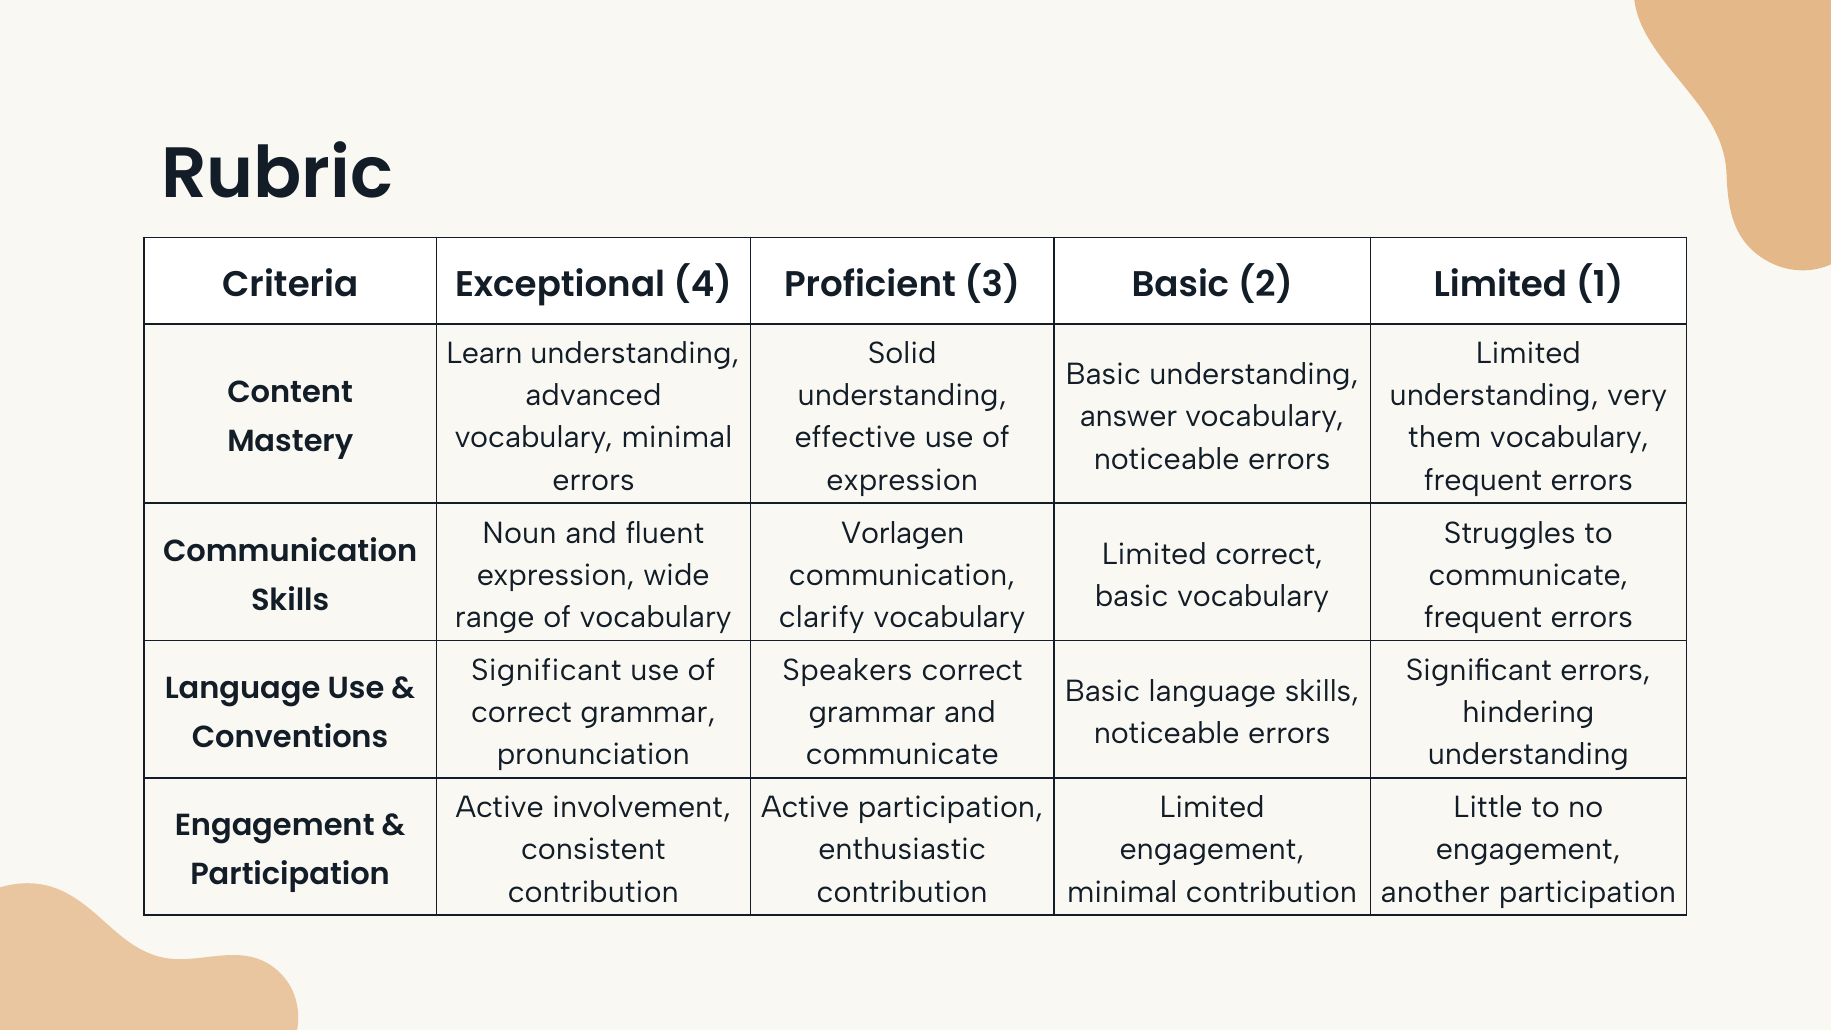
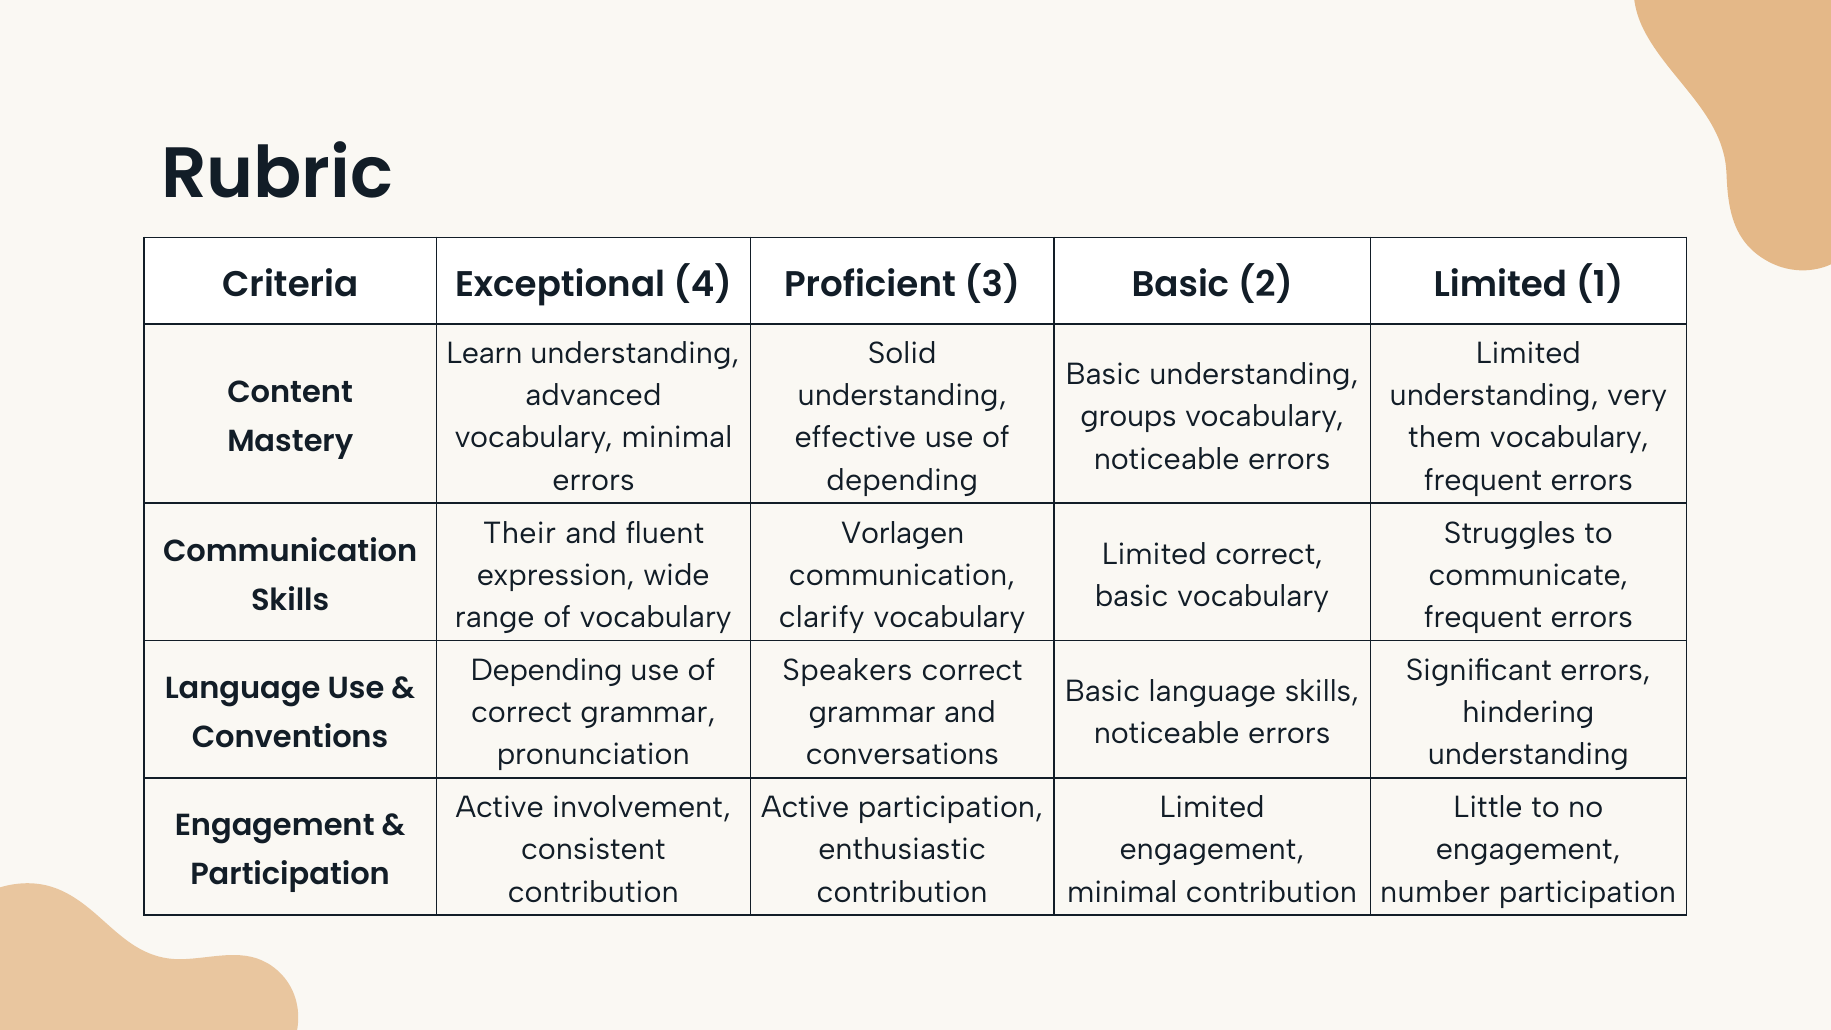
answer: answer -> groups
expression at (902, 480): expression -> depending
Noun: Noun -> Their
Significant at (546, 670): Significant -> Depending
communicate at (902, 755): communicate -> conversations
another: another -> number
